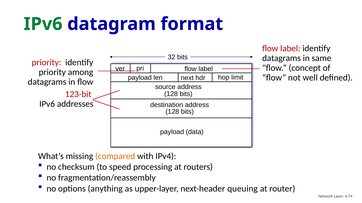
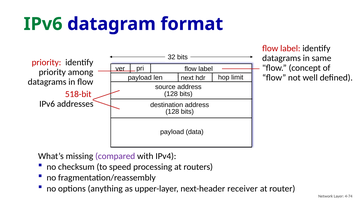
123-bit: 123-bit -> 518-bit
compared colour: orange -> purple
queuing: queuing -> receiver
